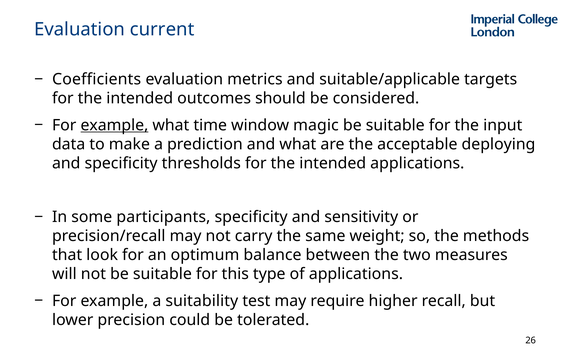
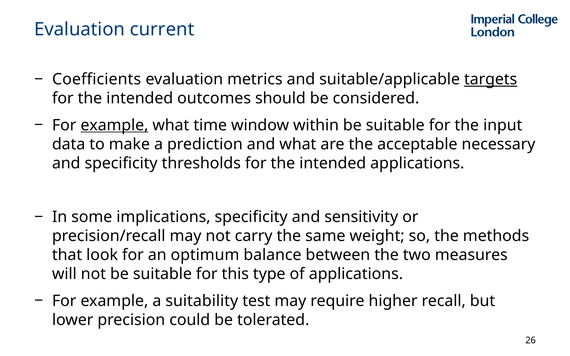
targets underline: none -> present
magic: magic -> within
deploying: deploying -> necessary
participants: participants -> implications
